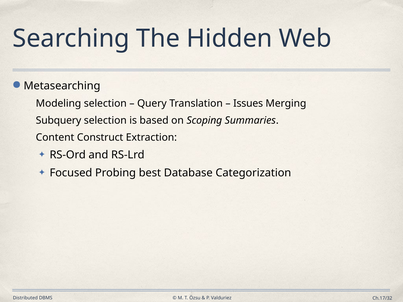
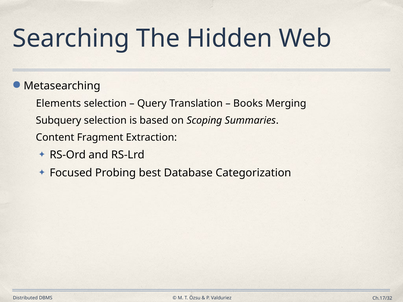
Modeling: Modeling -> Elements
Issues: Issues -> Books
Construct: Construct -> Fragment
